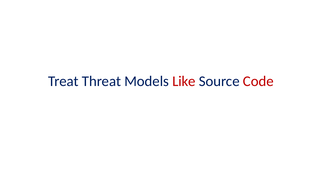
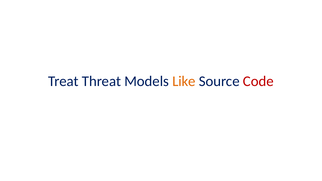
Like colour: red -> orange
